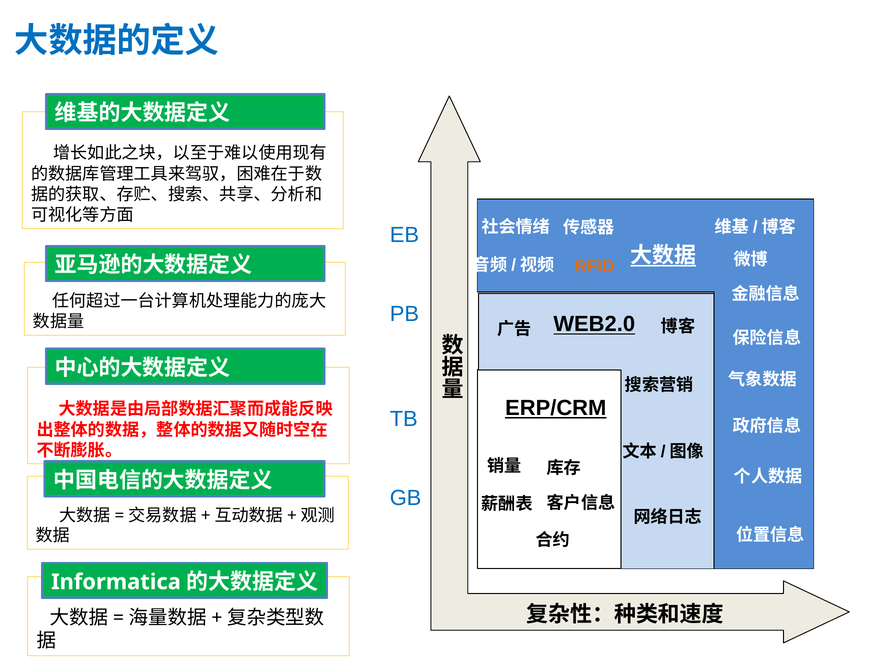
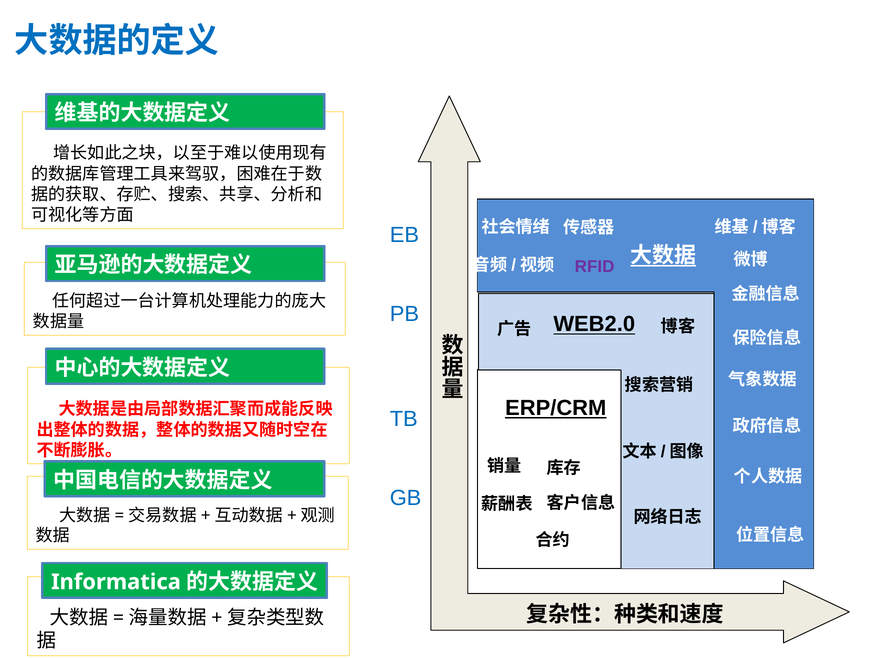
RFID colour: orange -> purple
